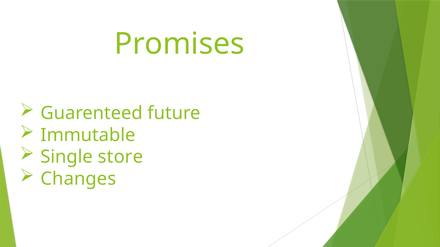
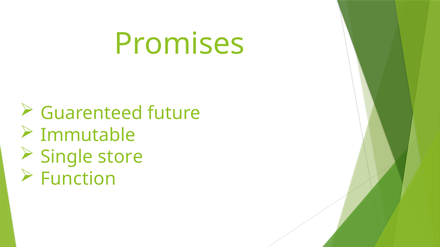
Changes: Changes -> Function
